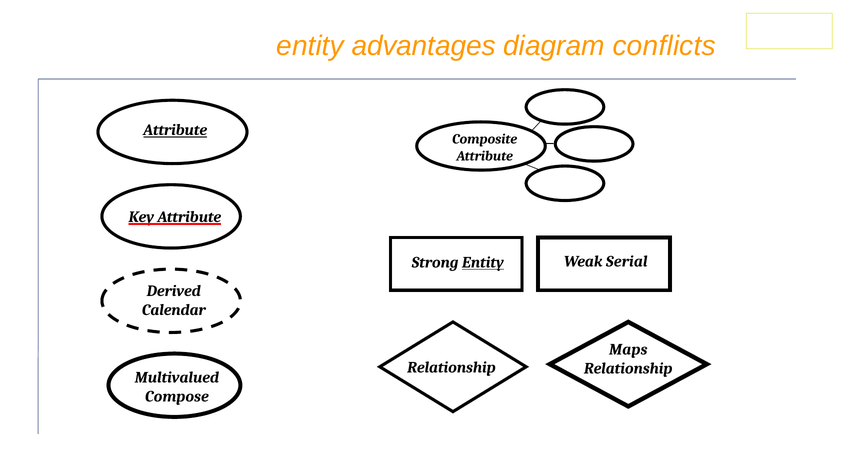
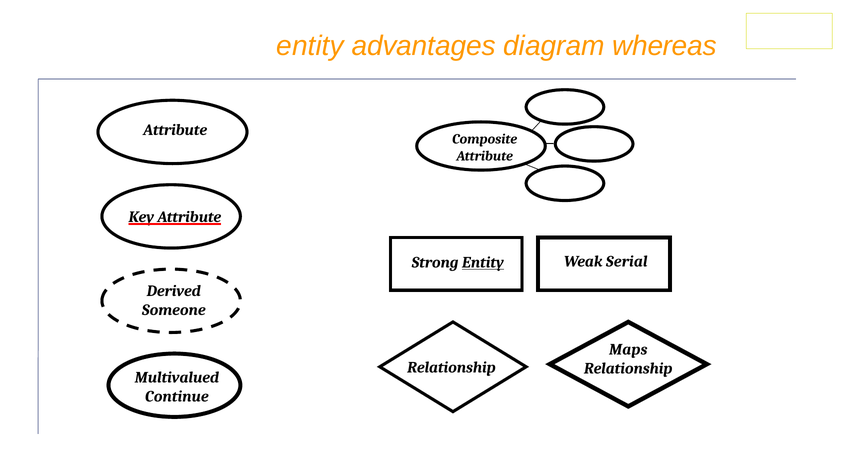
conflicts: conflicts -> whereas
Attribute at (175, 130) underline: present -> none
Calendar: Calendar -> Someone
Compose: Compose -> Continue
